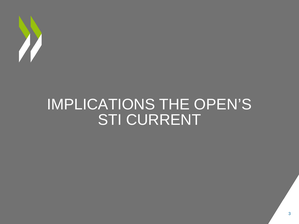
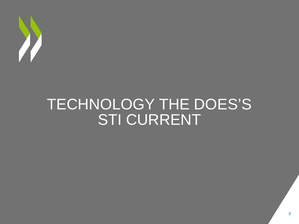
IMPLICATIONS: IMPLICATIONS -> TECHNOLOGY
OPEN’S: OPEN’S -> DOES’S
